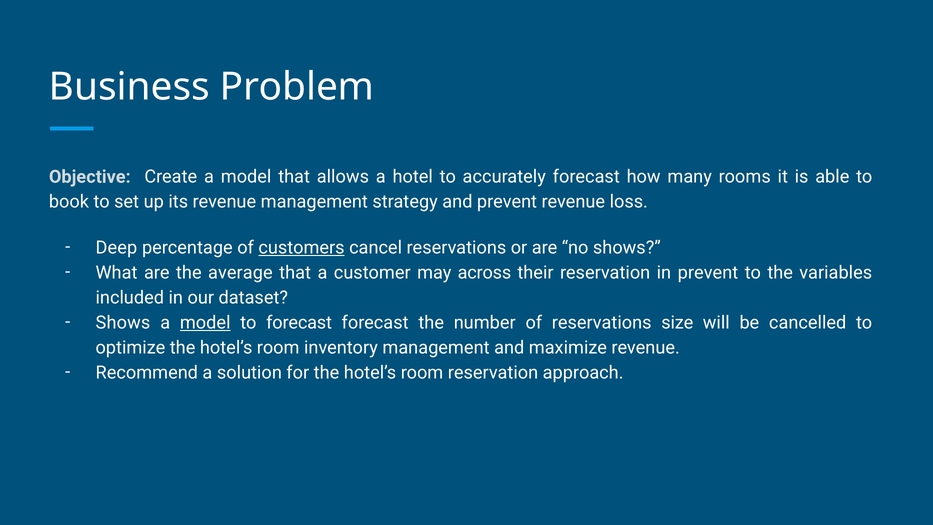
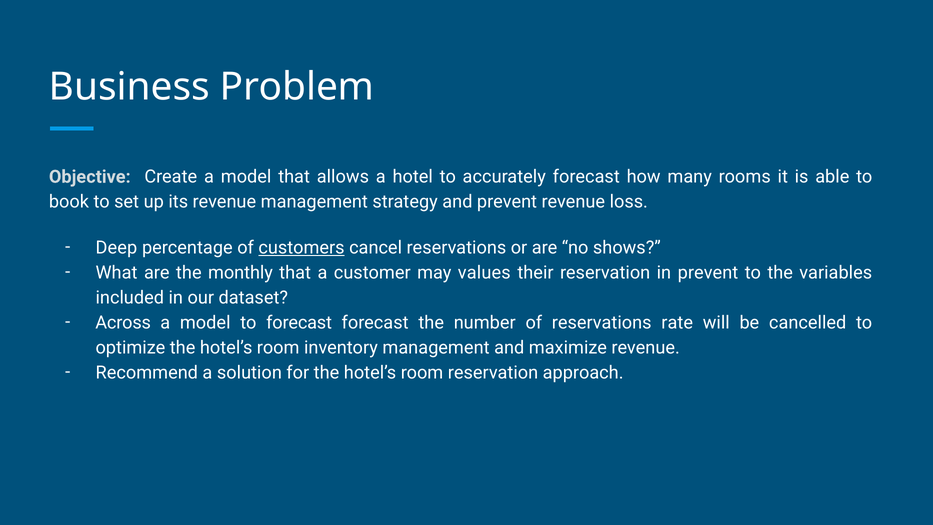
average: average -> monthly
across: across -> values
Shows at (123, 323): Shows -> Across
model at (205, 323) underline: present -> none
size: size -> rate
